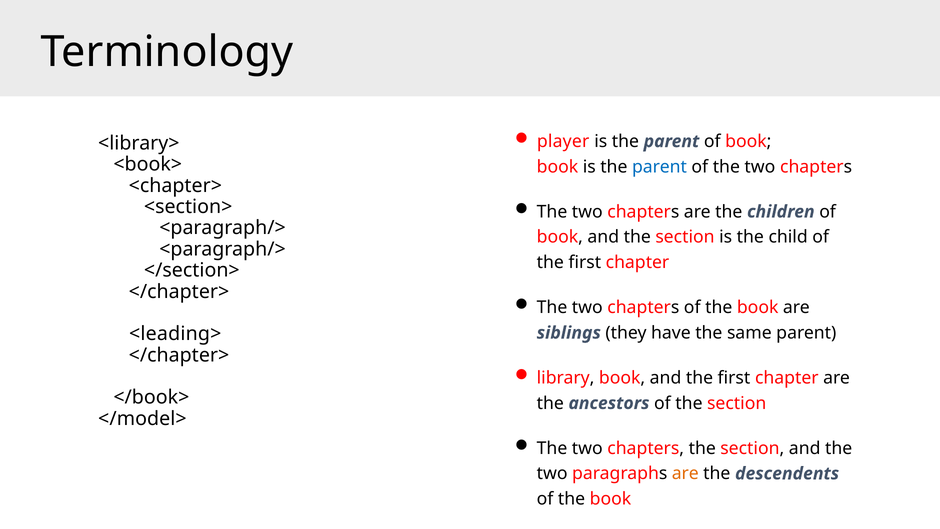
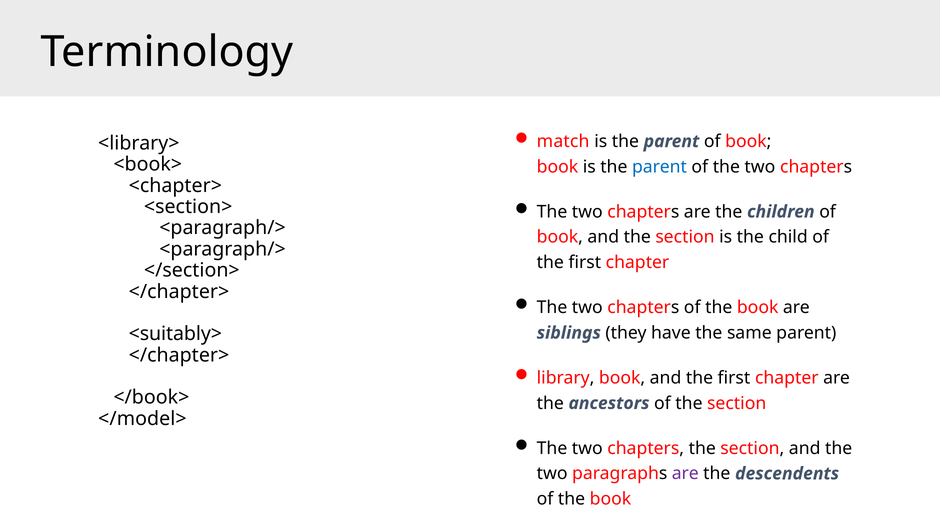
player: player -> match
<leading>: <leading> -> <suitably>
are at (685, 473) colour: orange -> purple
